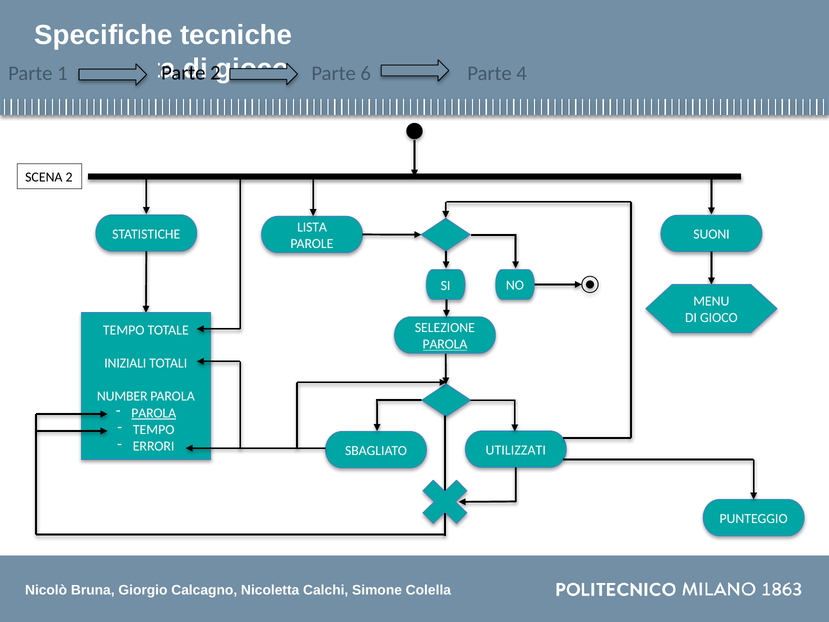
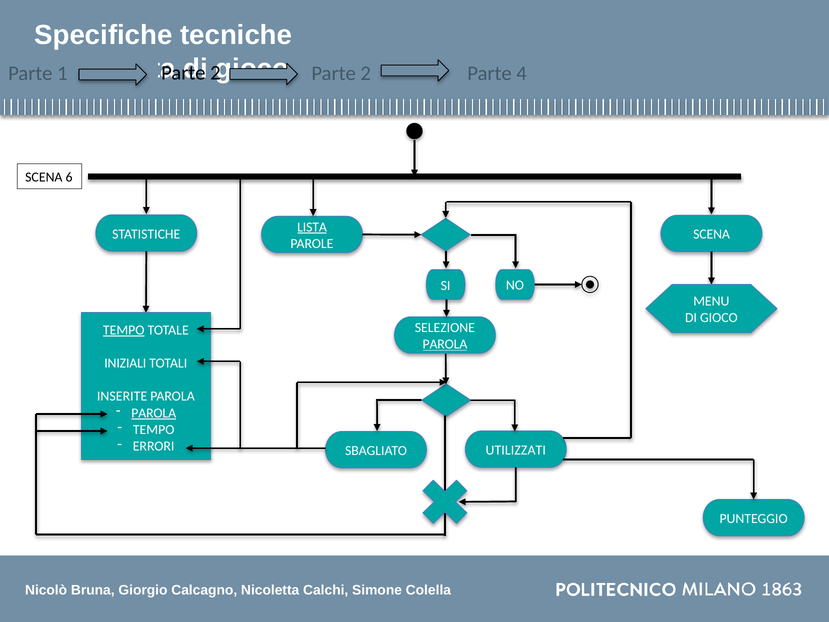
6 at (366, 73): 6 -> 2
SCENA 2: 2 -> 6
LISTA underline: none -> present
SUONI at (712, 234): SUONI -> SCENA
TEMPO at (124, 330) underline: none -> present
NUMBER: NUMBER -> INSERITE
